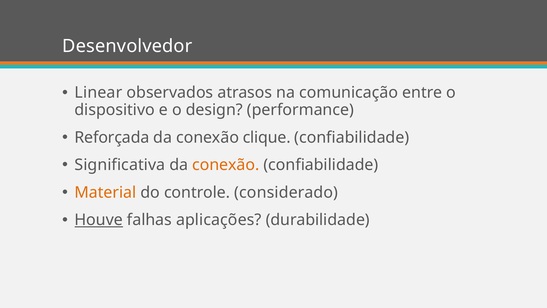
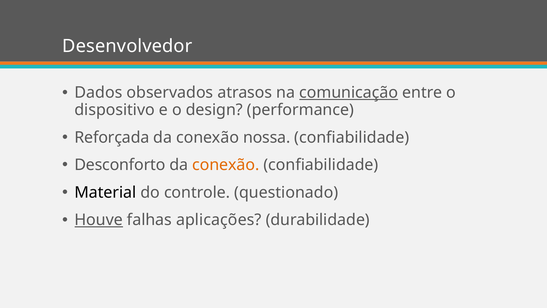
Linear: Linear -> Dados
comunicação underline: none -> present
clique: clique -> nossa
Significativa: Significativa -> Desconforto
Material colour: orange -> black
considerado: considerado -> questionado
